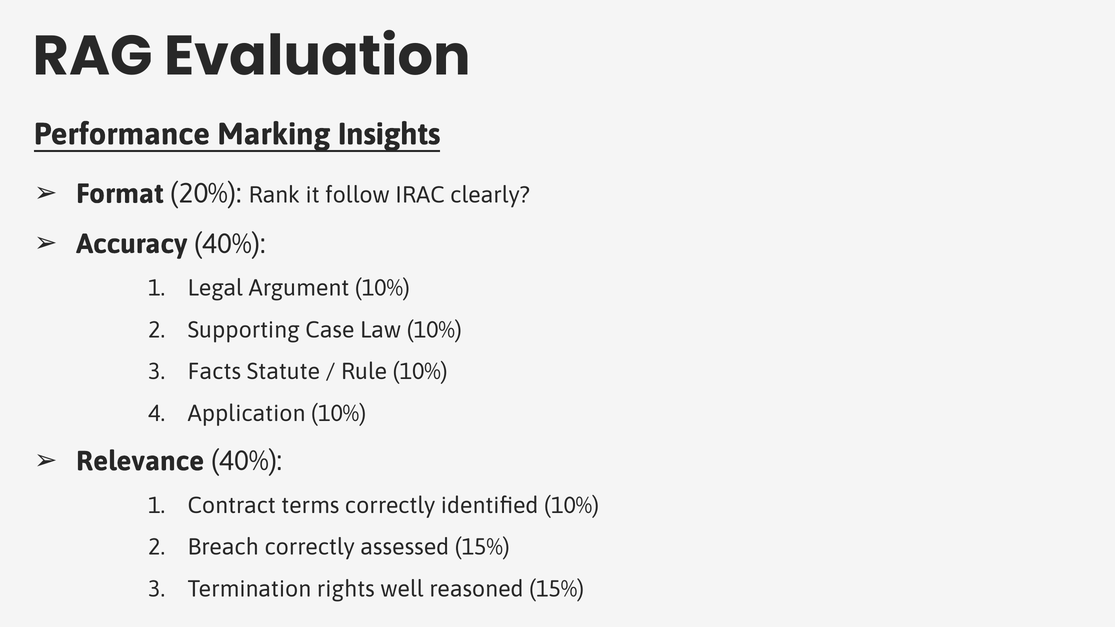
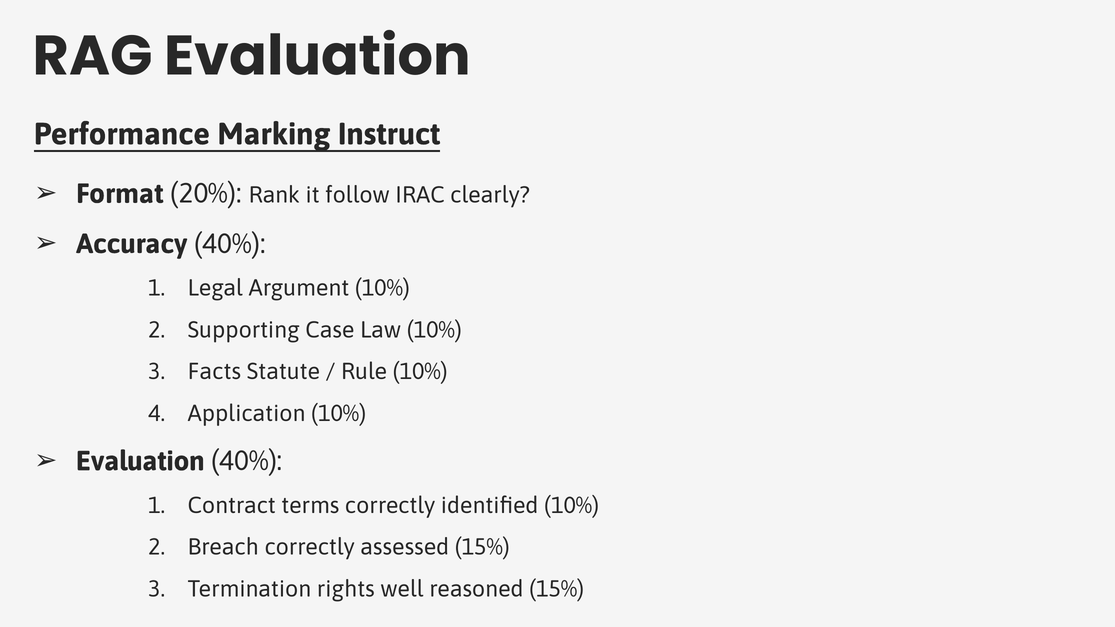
Insights: Insights -> Instruct
Relevance at (140, 461): Relevance -> Evaluation
